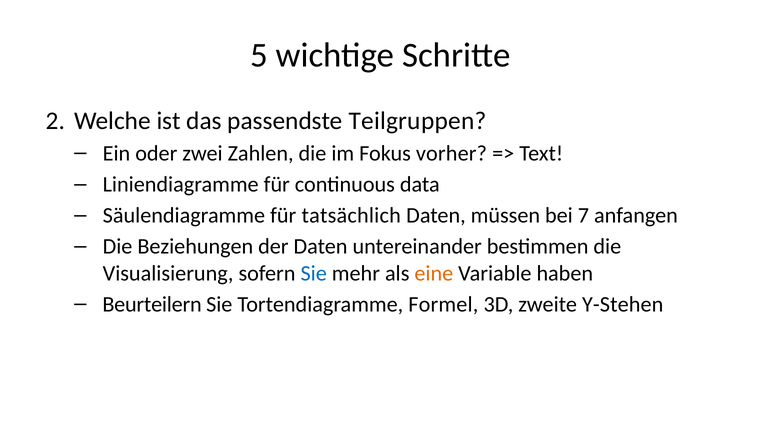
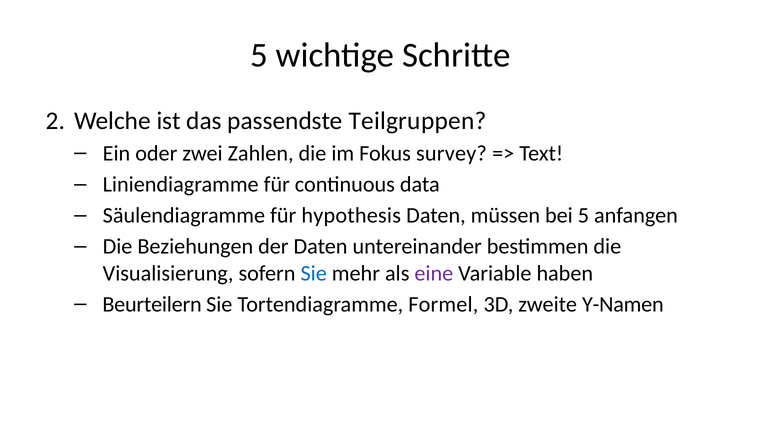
vorher: vorher -> survey
tatsächlich: tatsächlich -> hypothesis
bei 7: 7 -> 5
eine colour: orange -> purple
Y-Stehen: Y-Stehen -> Y-Namen
